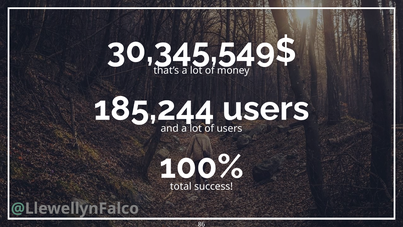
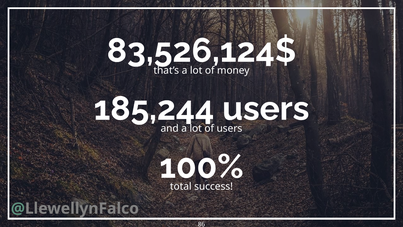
30,345,549$: 30,345,549$ -> 83,526,124$
